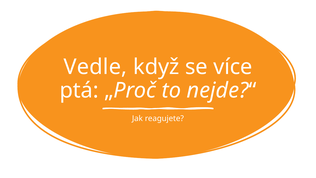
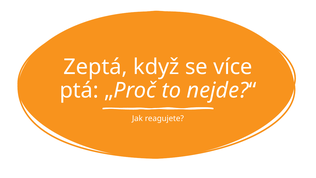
Vedle: Vedle -> Zeptá
